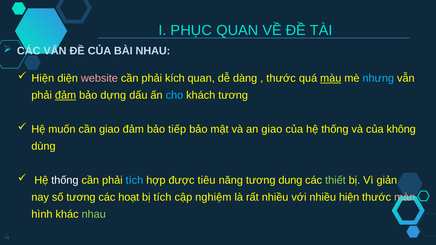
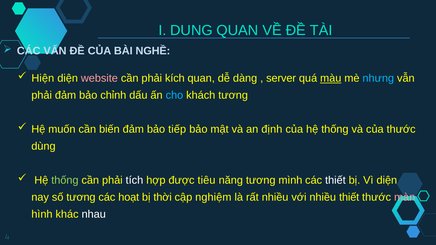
PHỤC: PHỤC -> DUNG
BÀI NHAU: NHAU -> NGHỀ
thước at (281, 78): thước -> server
đảm at (66, 95) underline: present -> none
dựng: dựng -> chỉnh
cần giao: giao -> biến
an giao: giao -> định
của không: không -> thước
thống at (65, 180) colour: white -> light green
tích at (134, 180) colour: light blue -> white
dung: dung -> mình
thiết at (335, 180) colour: light green -> white
Vì giản: giản -> diện
bị tích: tích -> thời
nhiều hiện: hiện -> thiết
nhau at (94, 214) colour: light green -> white
